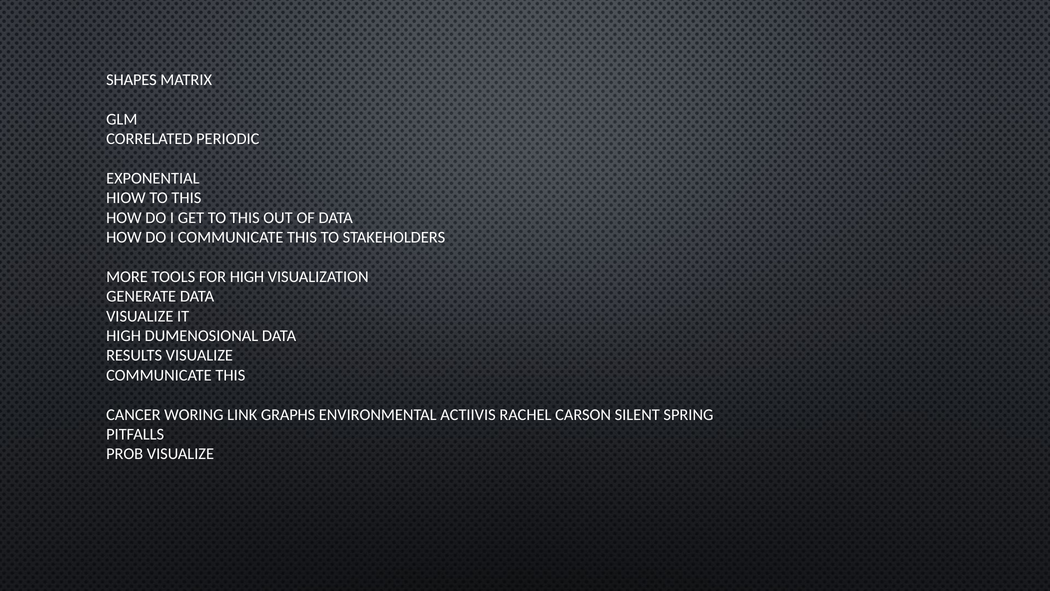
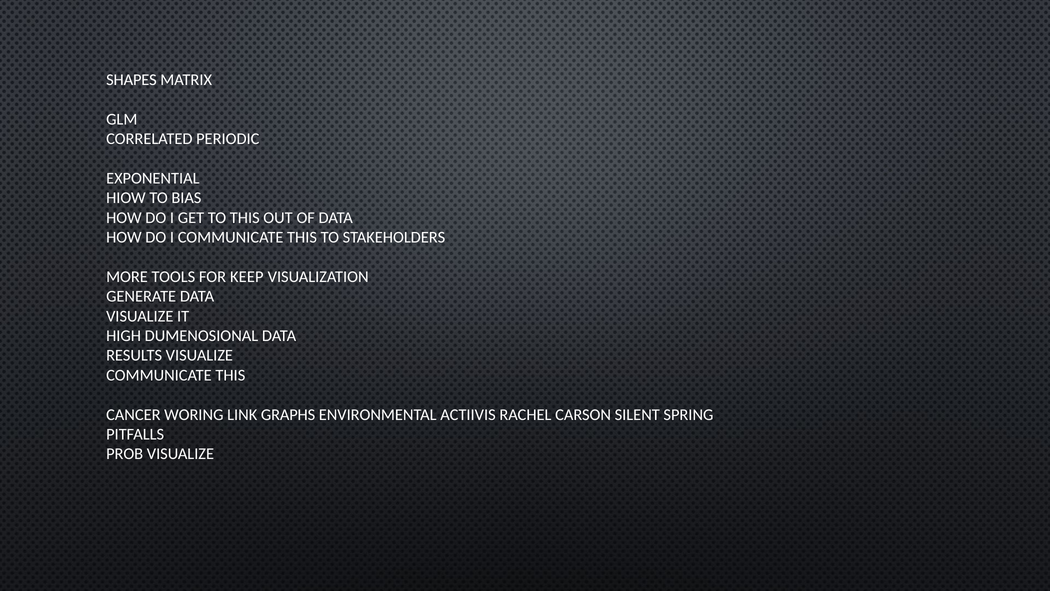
HIOW TO THIS: THIS -> BIAS
FOR HIGH: HIGH -> KEEP
